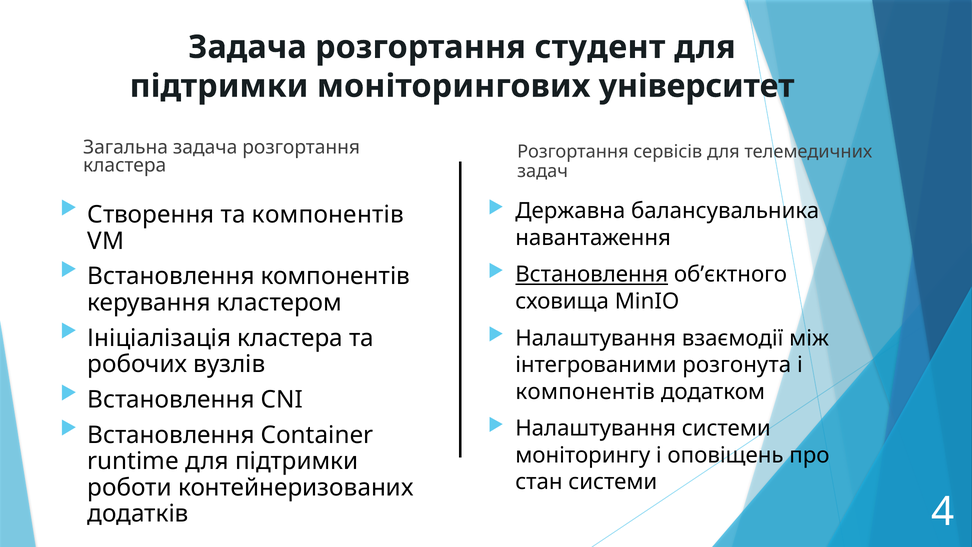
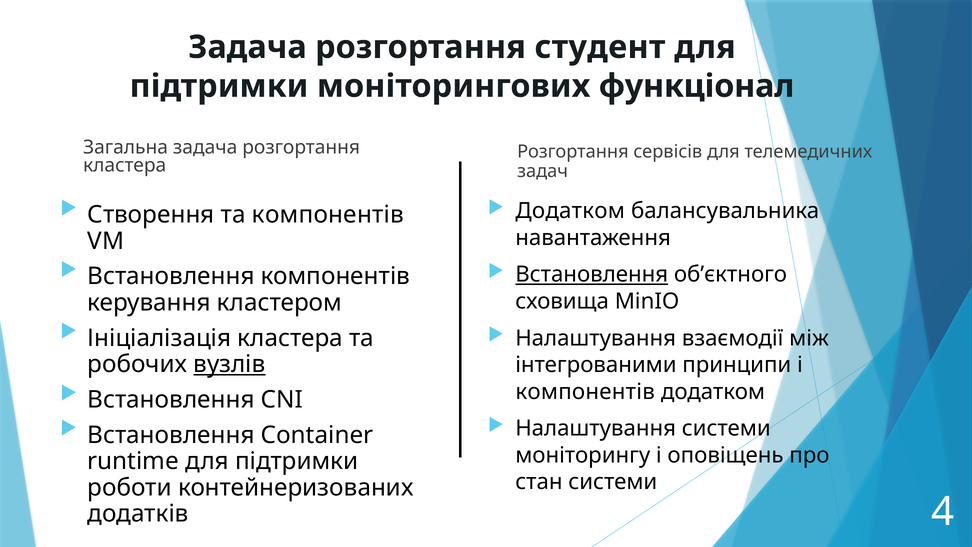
університет: університет -> функціонал
Державна at (570, 211): Державна -> Додатком
вузлів underline: none -> present
розгонута: розгонута -> принципи
